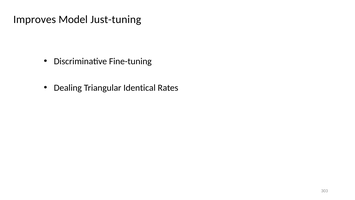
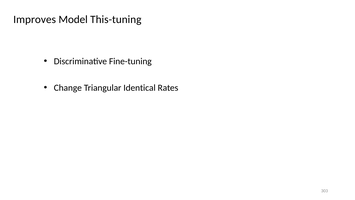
Just-tuning: Just-tuning -> This-tuning
Dealing: Dealing -> Change
